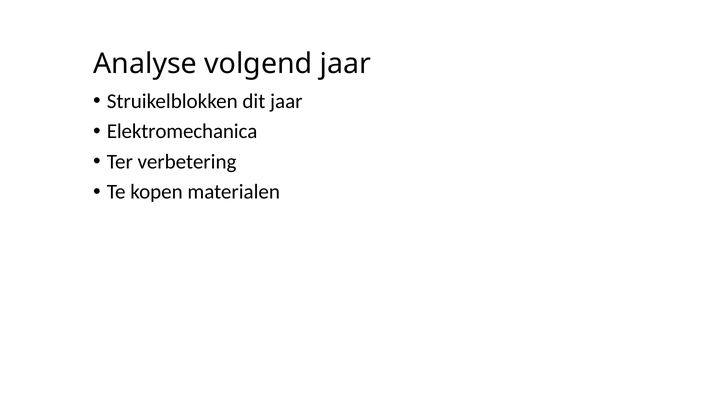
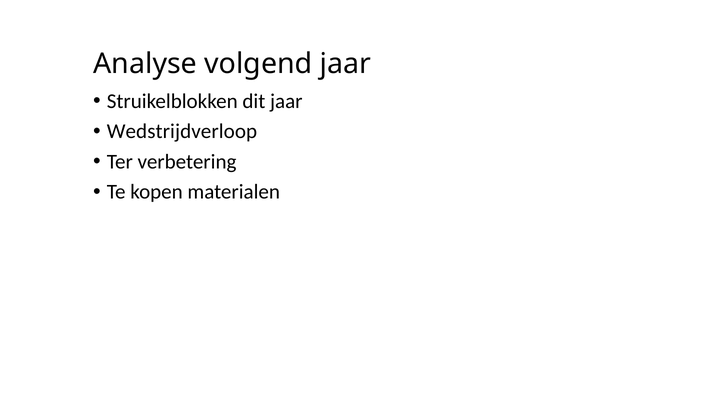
Elektromechanica: Elektromechanica -> Wedstrijdverloop
